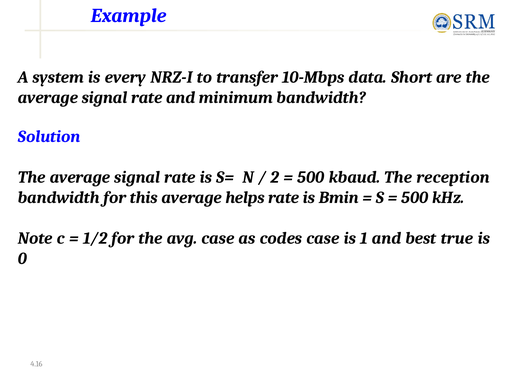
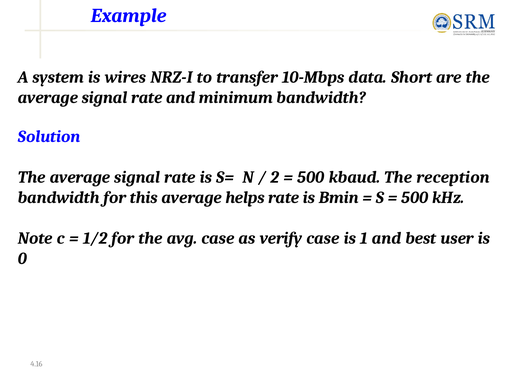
every: every -> wires
codes: codes -> verify
true: true -> user
